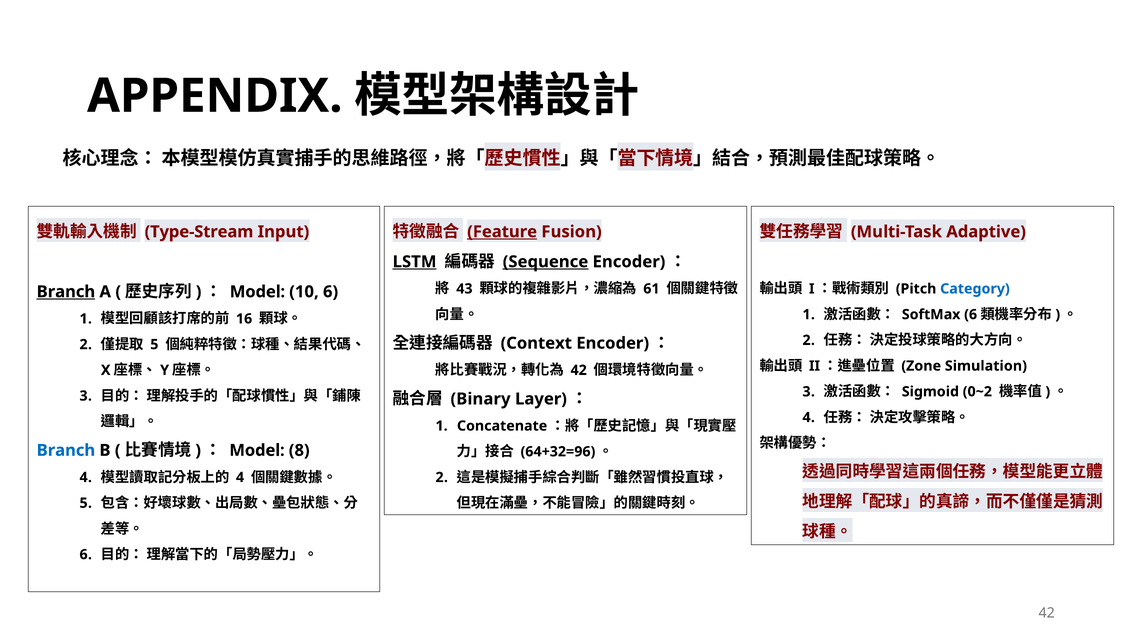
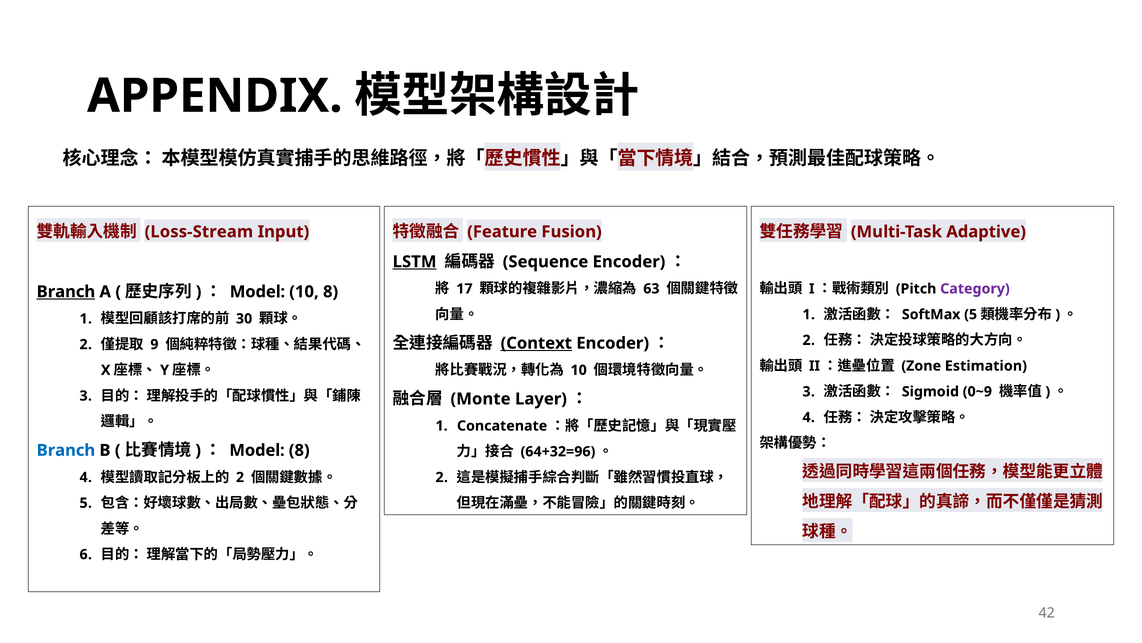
Type-Stream: Type-Stream -> Loss-Stream
Feature underline: present -> none
Sequence underline: present -> none
43: 43 -> 17
61: 61 -> 63
Category colour: blue -> purple
10 6: 6 -> 8
SoftMax 6: 6 -> 5
16: 16 -> 30
Context underline: none -> present
5 at (154, 344): 5 -> 9
Simulation: Simulation -> Estimation
42 at (579, 370): 42 -> 10
0~2: 0~2 -> 0~9
Binary: Binary -> Monte
4 at (240, 477): 4 -> 2
